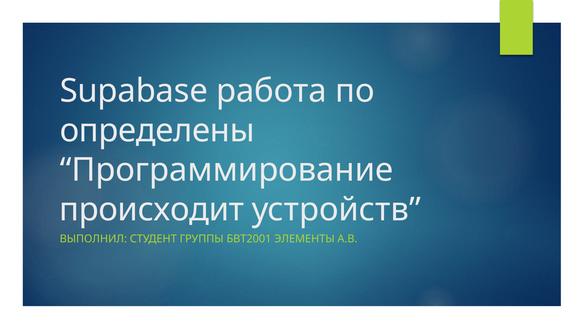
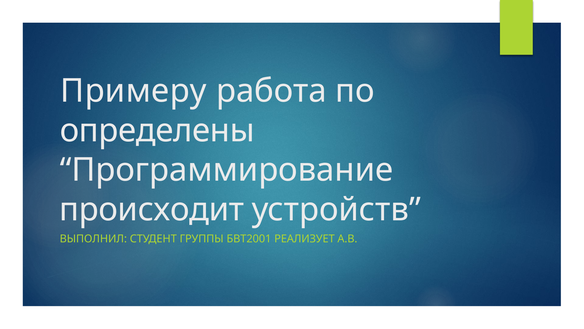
Supabase: Supabase -> Примеру
ЭЛЕМЕНТЫ: ЭЛЕМЕНТЫ -> РЕАЛИЗУЕТ
